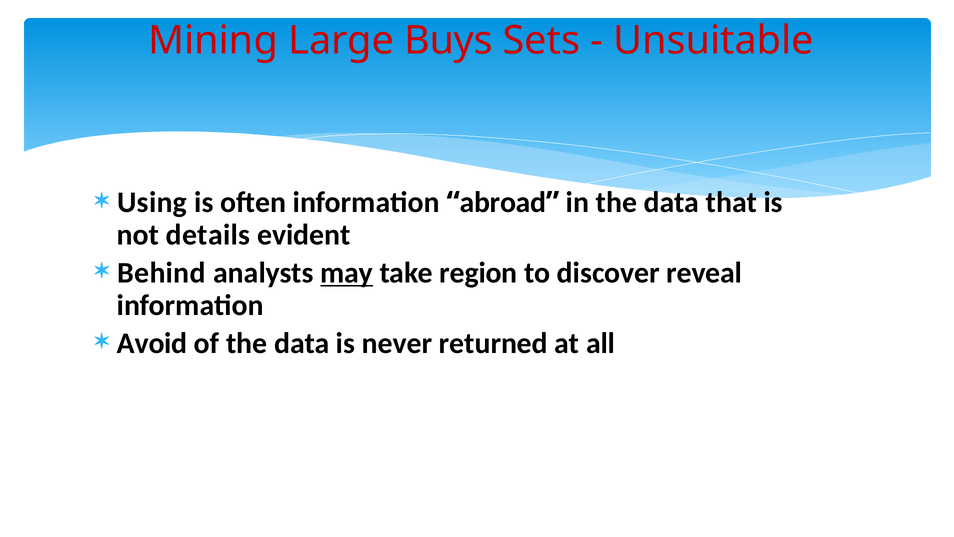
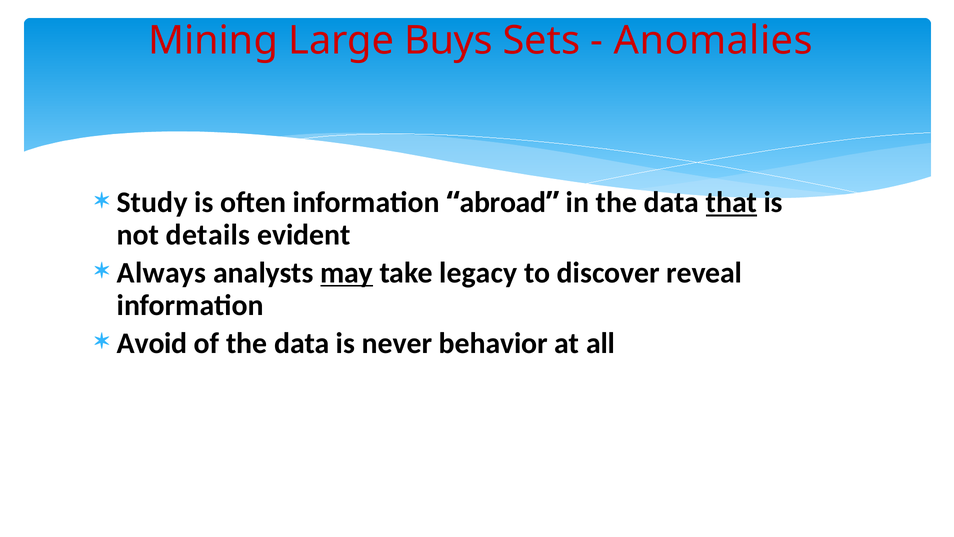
Unsuitable: Unsuitable -> Anomalies
Using: Using -> Study
that underline: none -> present
Behind: Behind -> Always
region: region -> legacy
returned: returned -> behavior
